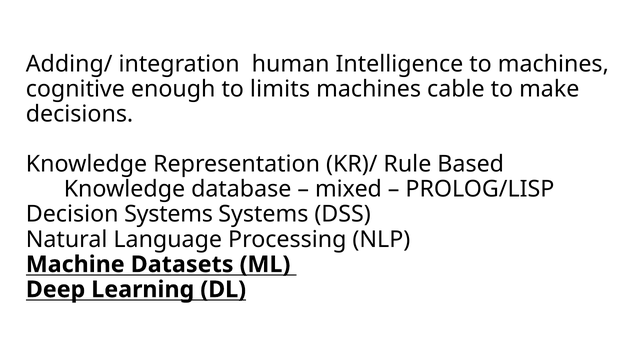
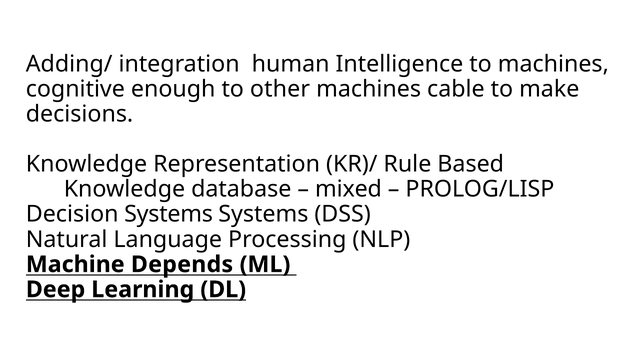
limits: limits -> other
Datasets: Datasets -> Depends
